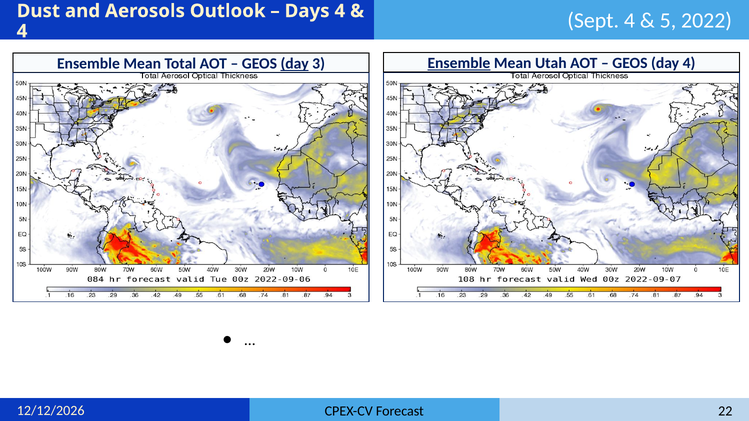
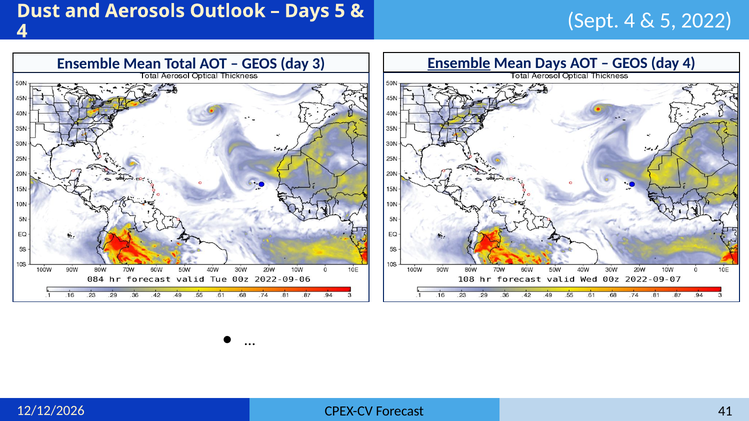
Days 4: 4 -> 5
day at (295, 64) underline: present -> none
Mean Utah: Utah -> Days
22: 22 -> 41
